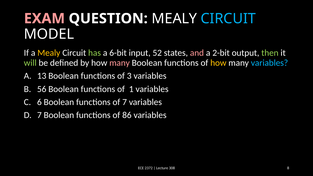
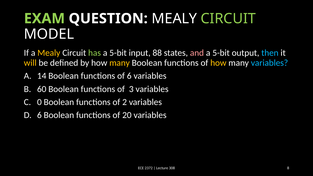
EXAM colour: pink -> light green
CIRCUIT at (228, 19) colour: light blue -> light green
6-bit at (118, 53): 6-bit -> 5-bit
52: 52 -> 88
2-bit at (221, 53): 2-bit -> 5-bit
then colour: light green -> light blue
will colour: light green -> yellow
many at (120, 63) colour: pink -> yellow
13: 13 -> 14
of 3: 3 -> 6
56: 56 -> 60
1: 1 -> 3
6: 6 -> 0
of 7: 7 -> 2
7 at (39, 115): 7 -> 6
86: 86 -> 20
